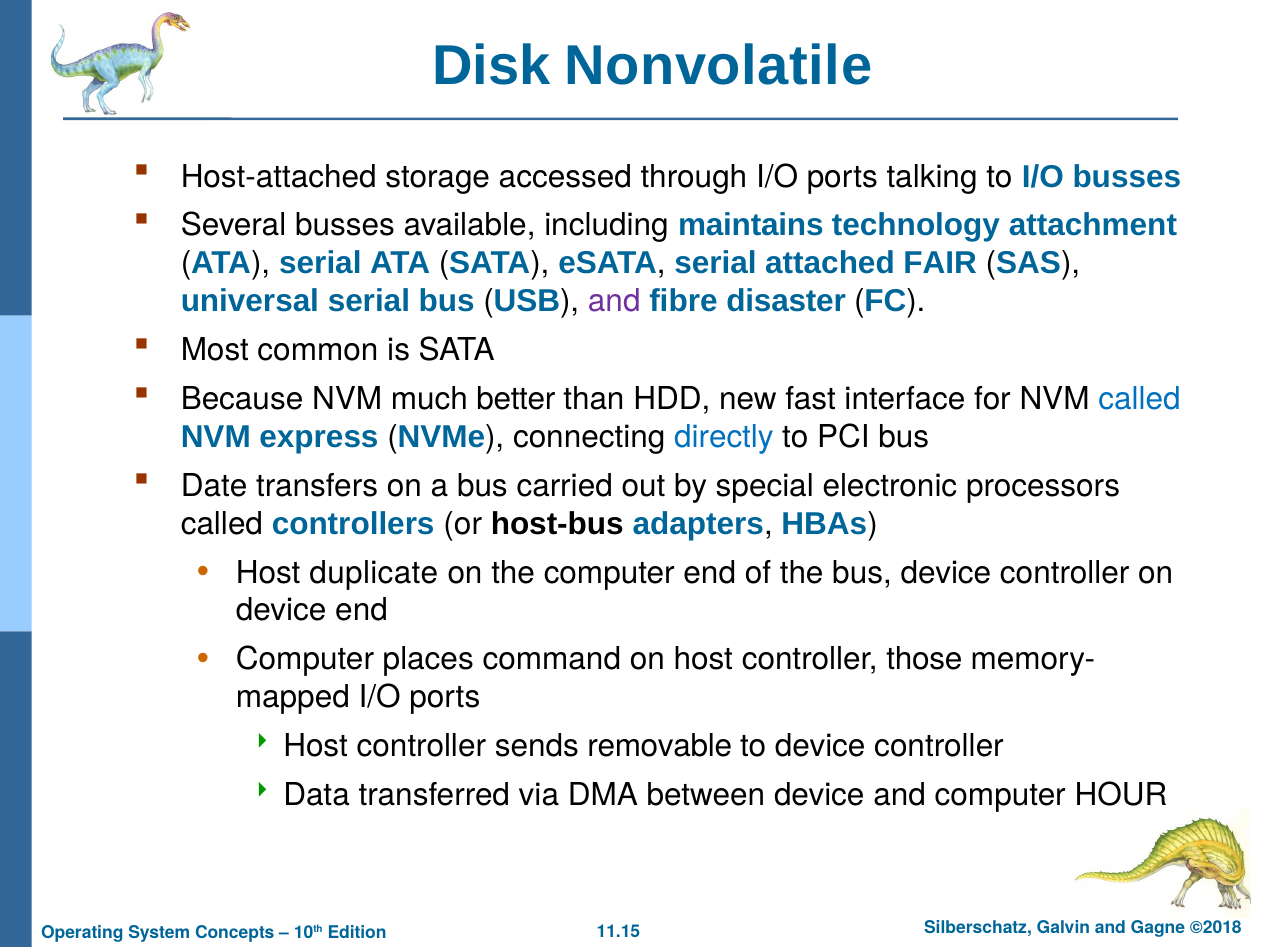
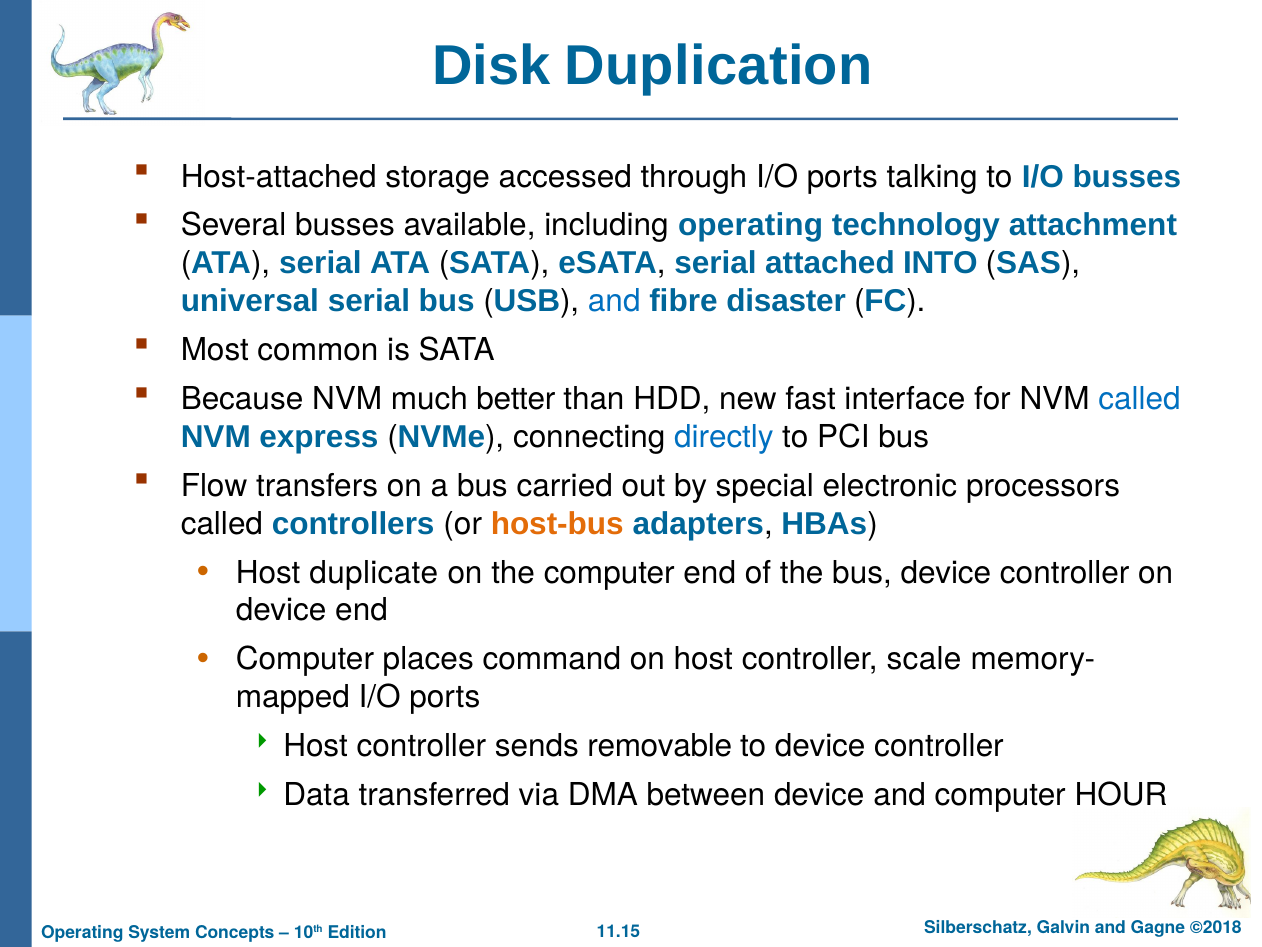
Nonvolatile: Nonvolatile -> Duplication
including maintains: maintains -> operating
FAIR: FAIR -> INTO
and at (614, 301) colour: purple -> blue
Date: Date -> Flow
host-bus colour: black -> orange
those: those -> scale
